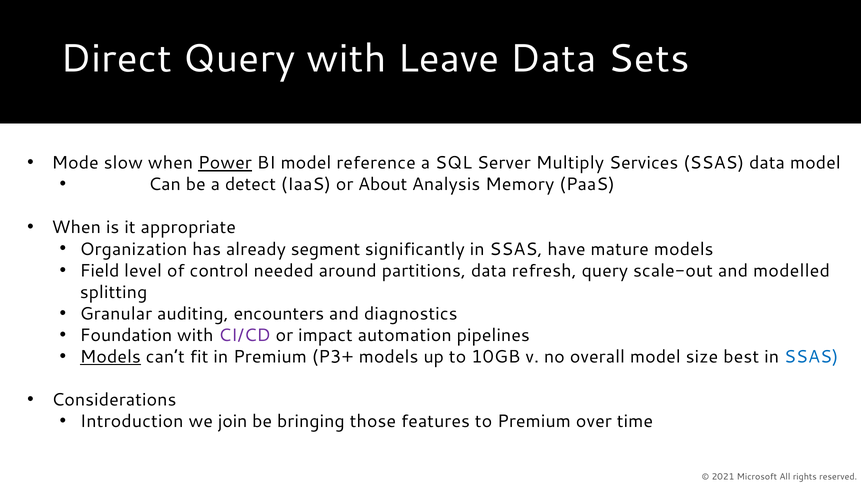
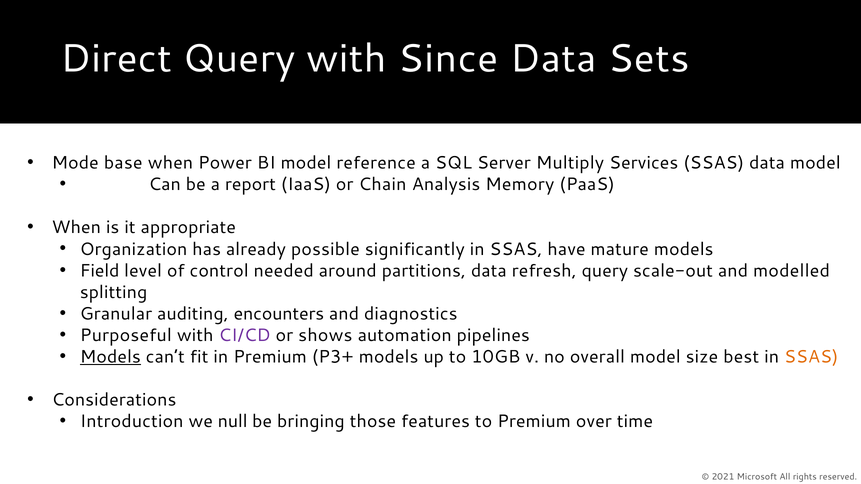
Leave: Leave -> Since
slow: slow -> base
Power underline: present -> none
detect: detect -> report
About: About -> Chain
segment: segment -> possible
Foundation: Foundation -> Purposeful
impact: impact -> shows
SSAS at (811, 357) colour: blue -> orange
join: join -> null
